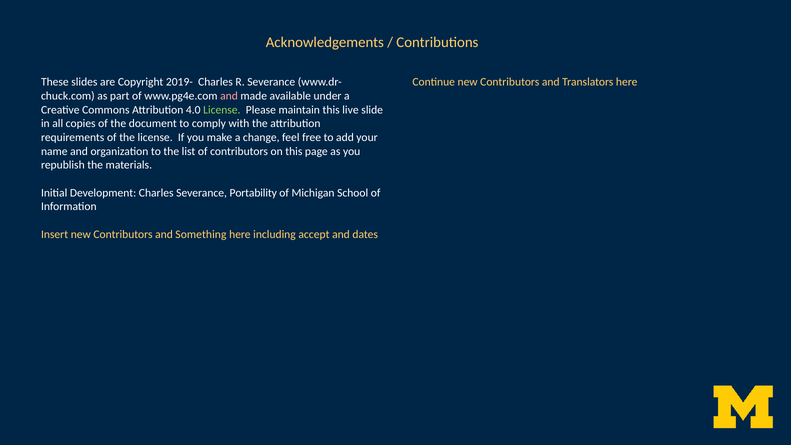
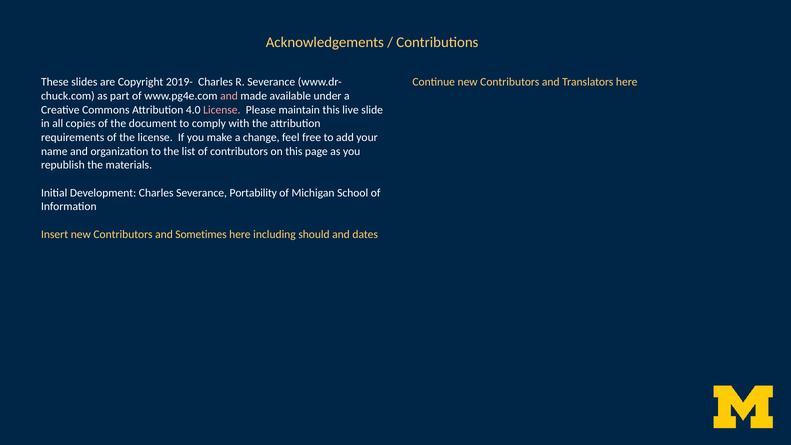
License at (222, 110) colour: light green -> pink
Something: Something -> Sometimes
accept: accept -> should
